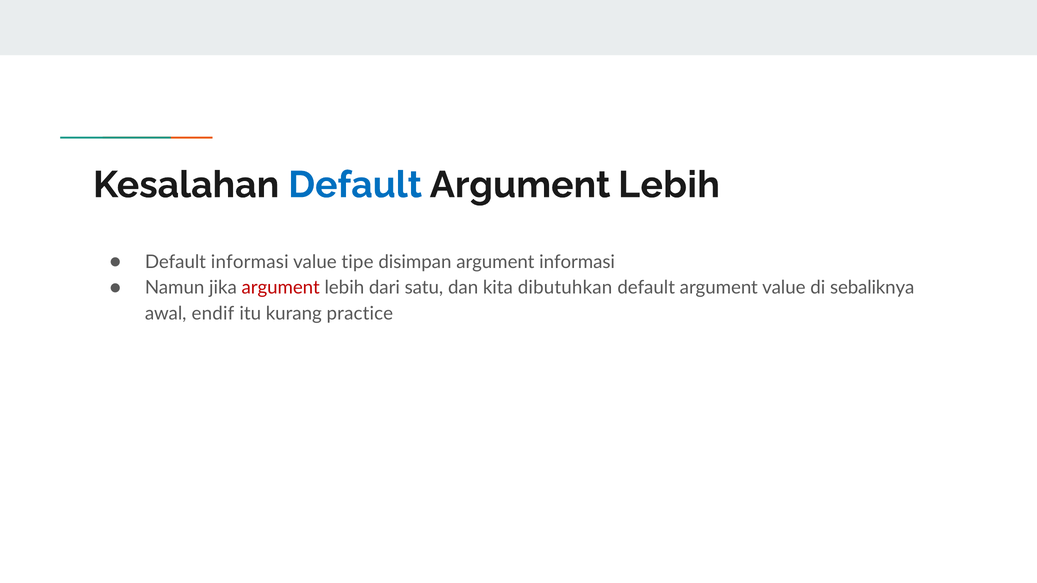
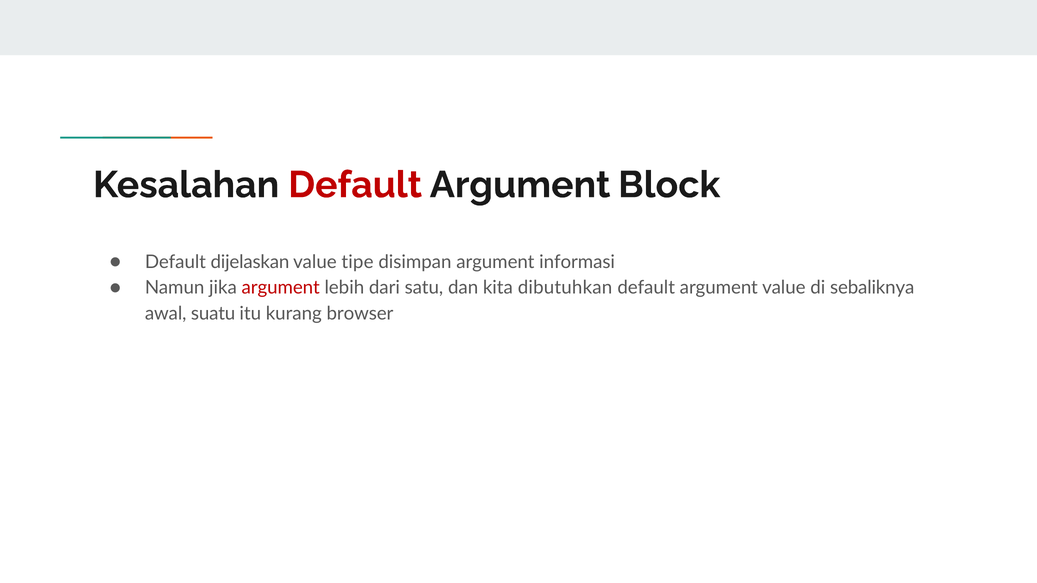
Default at (355, 185) colour: blue -> red
Lebih at (669, 185): Lebih -> Block
Default informasi: informasi -> dijelaskan
endif: endif -> suatu
practice: practice -> browser
